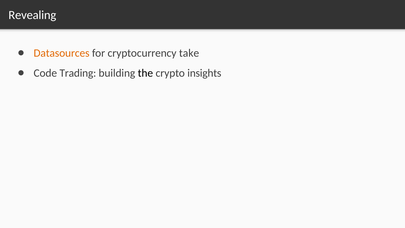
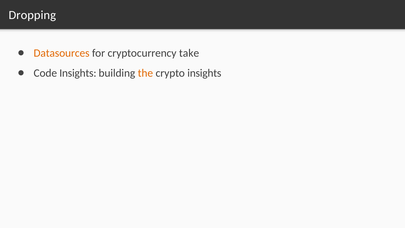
Revealing: Revealing -> Dropping
Code Trading: Trading -> Insights
the colour: black -> orange
